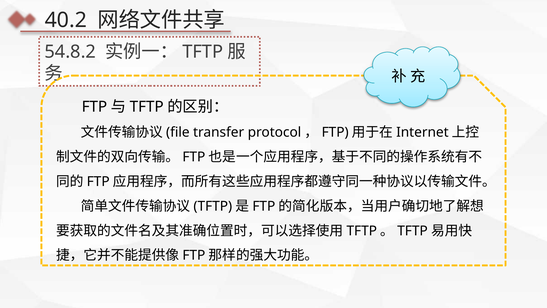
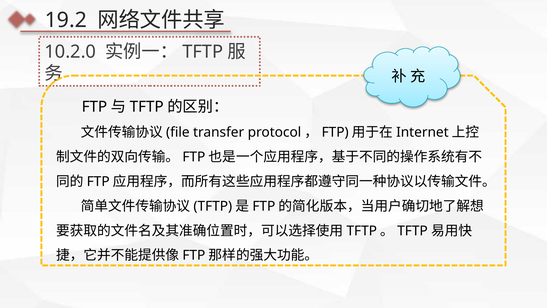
40.2: 40.2 -> 19.2
54.8.2: 54.8.2 -> 10.2.0
